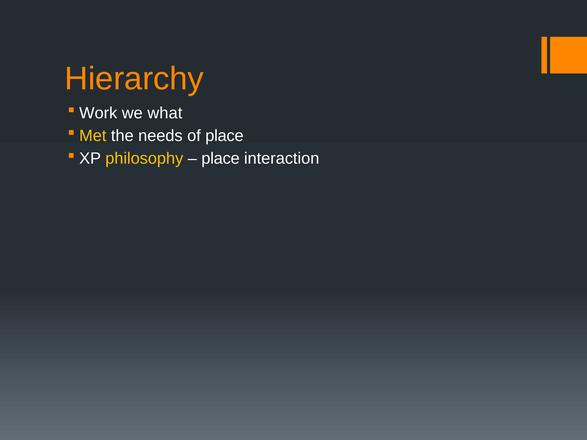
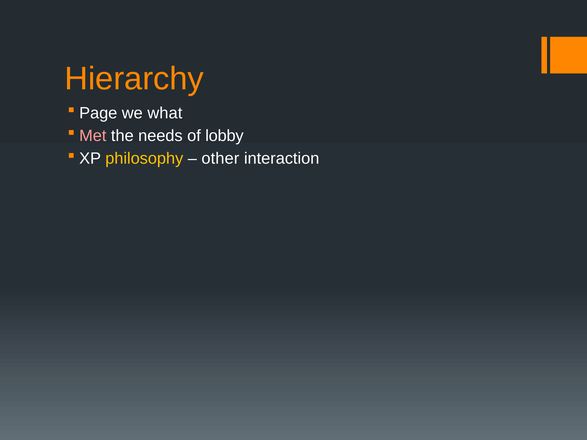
Work: Work -> Page
Met colour: yellow -> pink
of place: place -> lobby
place at (221, 159): place -> other
